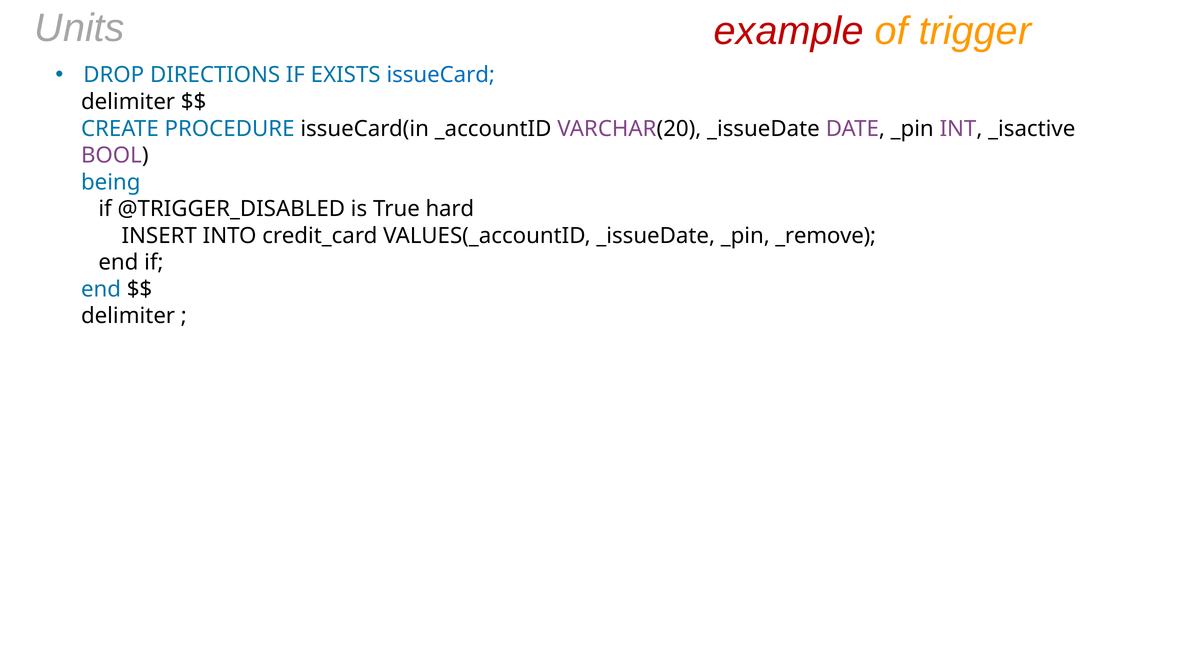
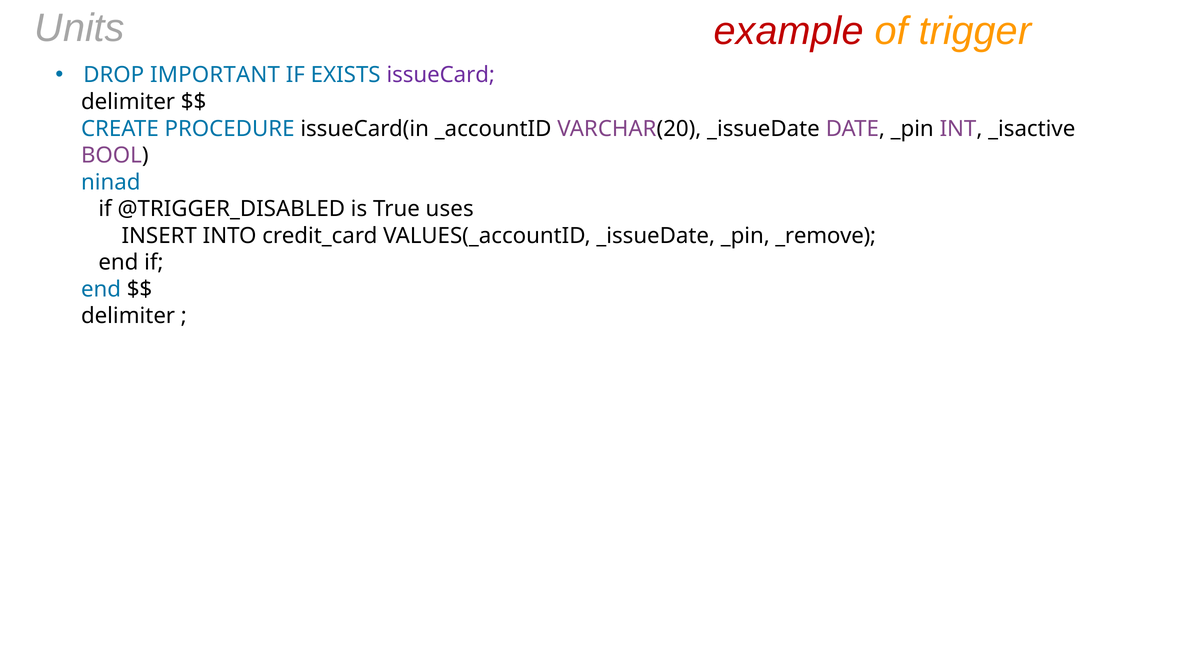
DIRECTIONS: DIRECTIONS -> IMPORTANT
issueCard colour: blue -> purple
being: being -> ninad
hard: hard -> uses
